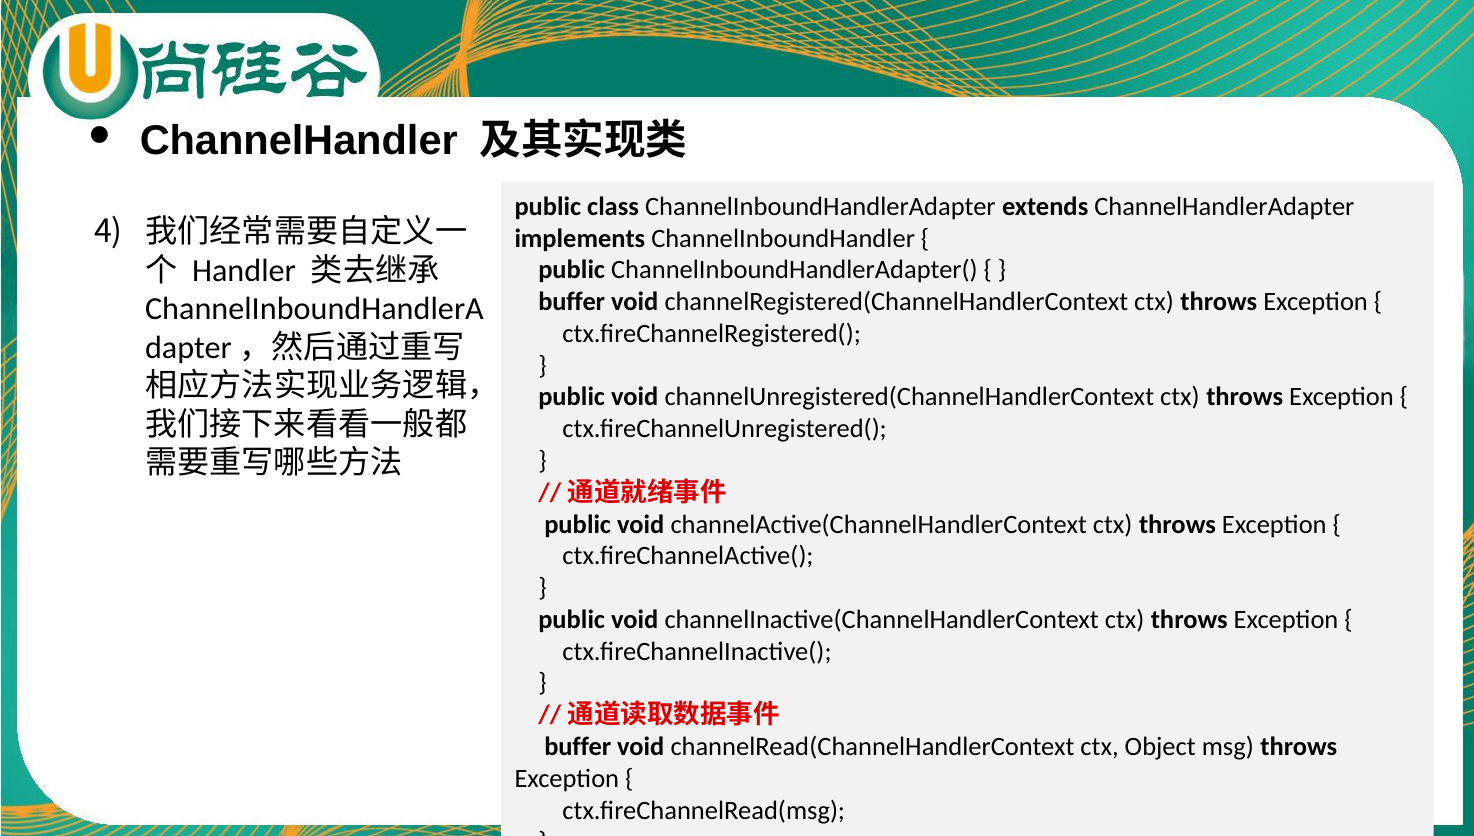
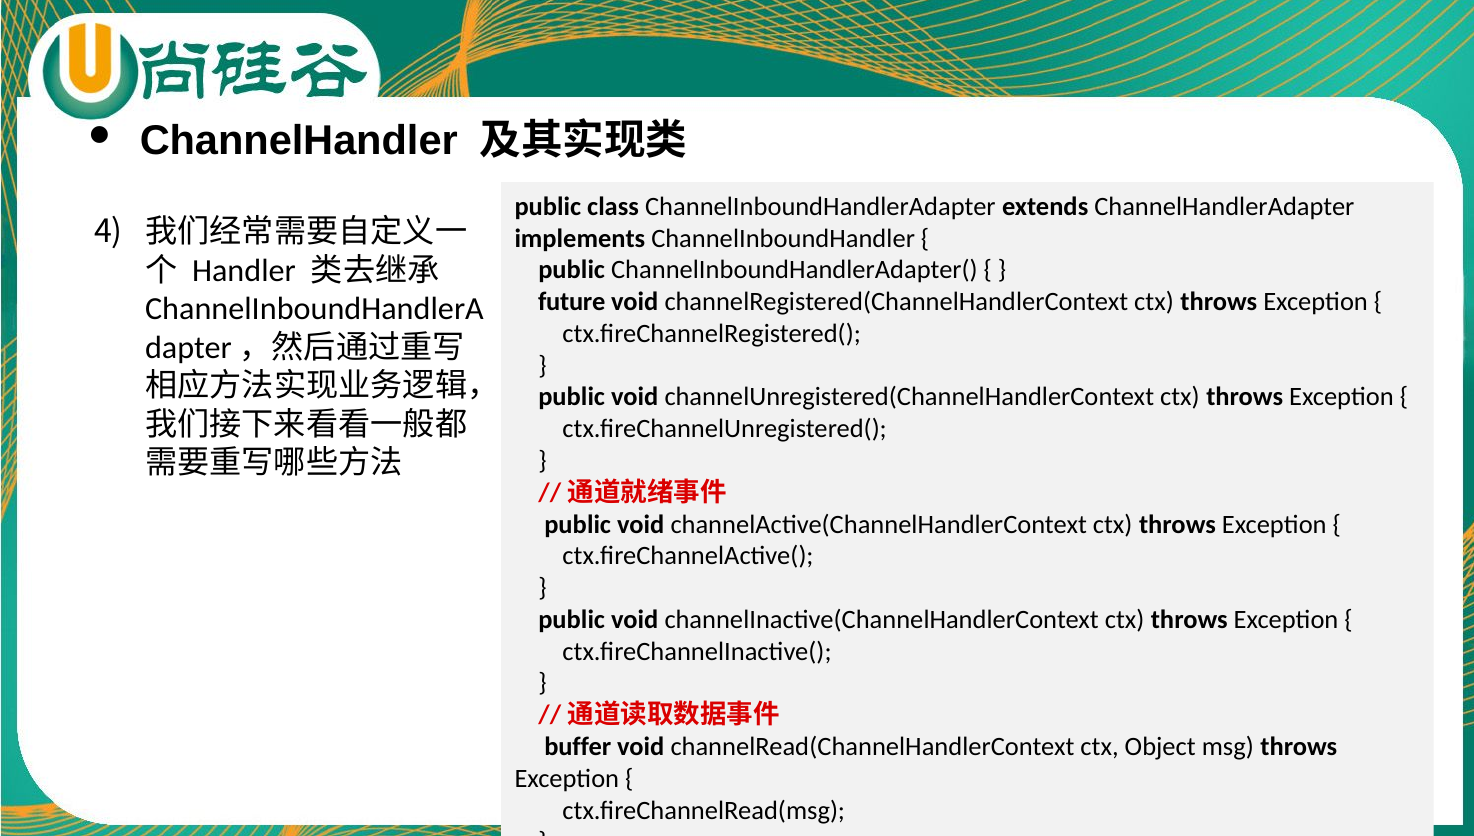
buffer at (572, 302): buffer -> future
